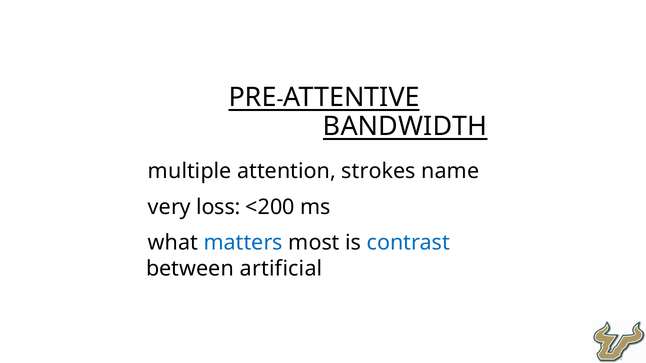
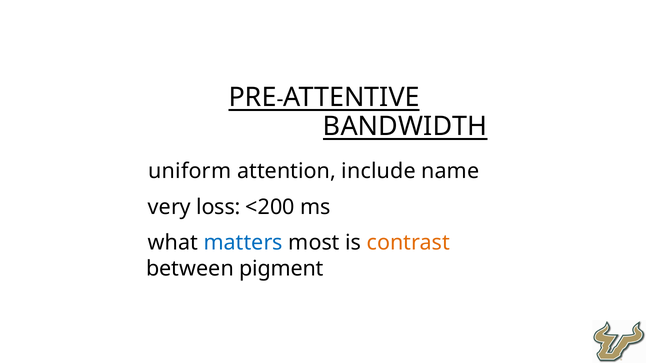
multiple: multiple -> uniform
strokes: strokes -> include
contrast colour: blue -> orange
artificial: artificial -> pigment
